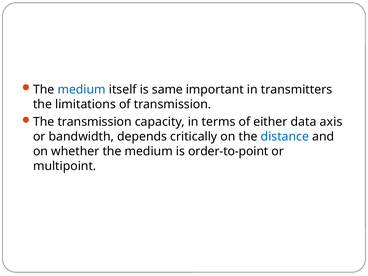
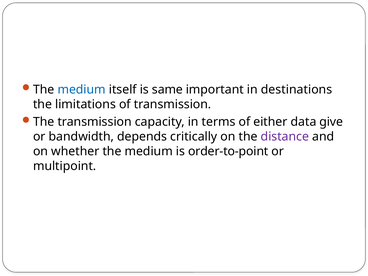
transmitters: transmitters -> destinations
axis: axis -> give
distance colour: blue -> purple
